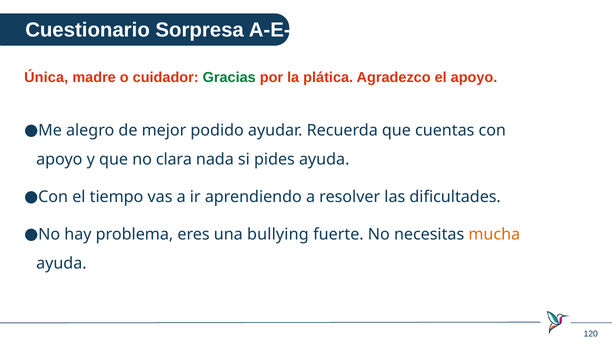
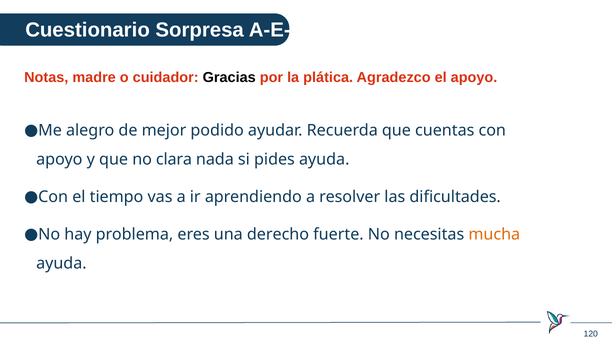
Única: Única -> Notas
Gracias colour: green -> black
bullying: bullying -> derecho
